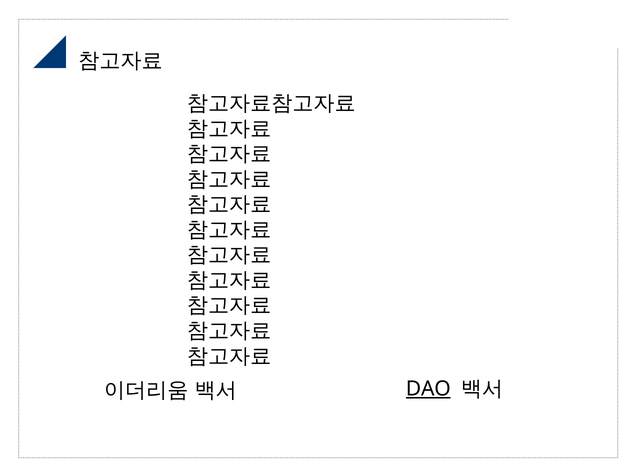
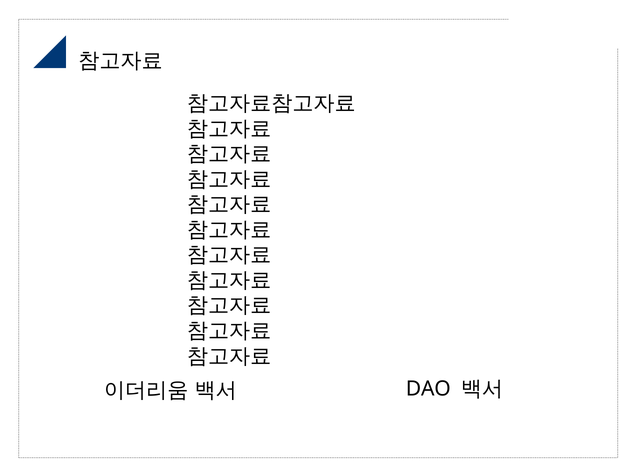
DAO underline: present -> none
